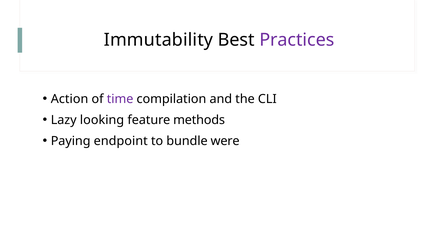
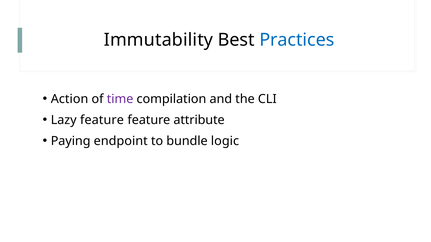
Practices colour: purple -> blue
Lazy looking: looking -> feature
methods: methods -> attribute
were: were -> logic
